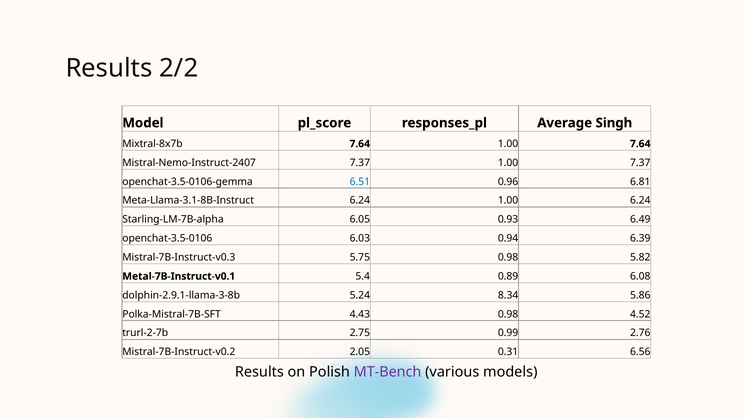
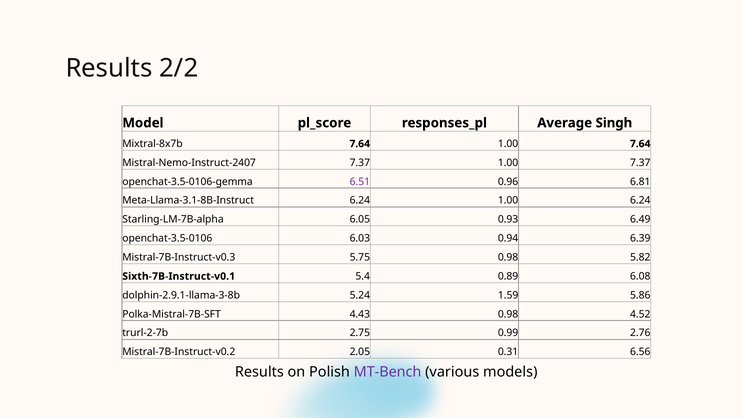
6.51 colour: blue -> purple
Metal-7B-Instruct-v0.1: Metal-7B-Instruct-v0.1 -> Sixth-7B-Instruct-v0.1
8.34: 8.34 -> 1.59
